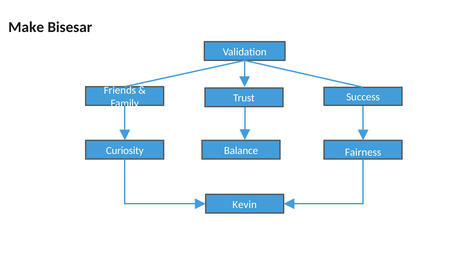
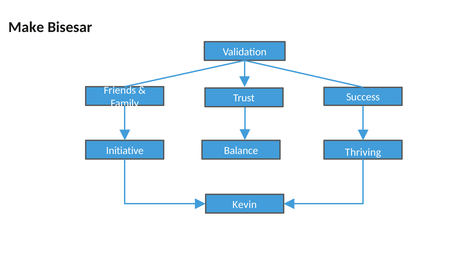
Curiosity: Curiosity -> Initiative
Fairness: Fairness -> Thriving
